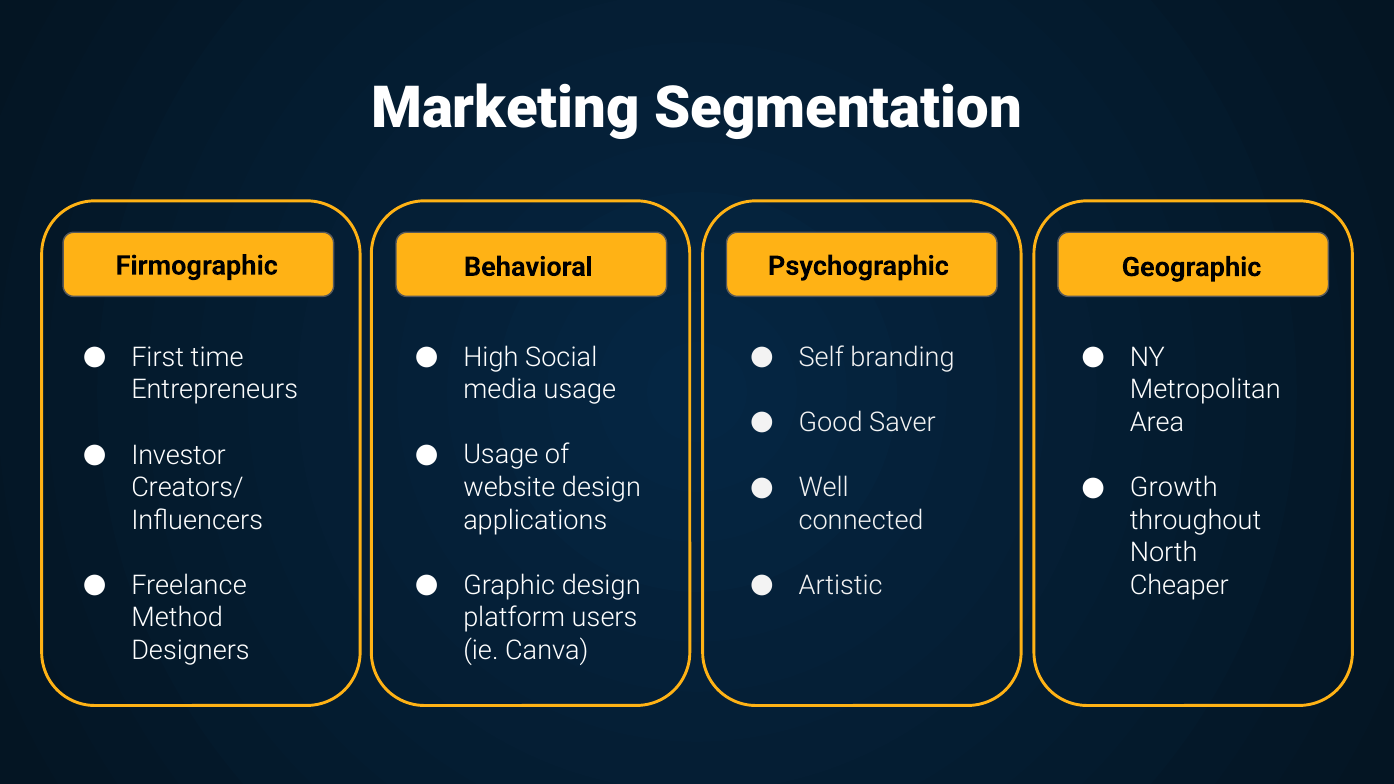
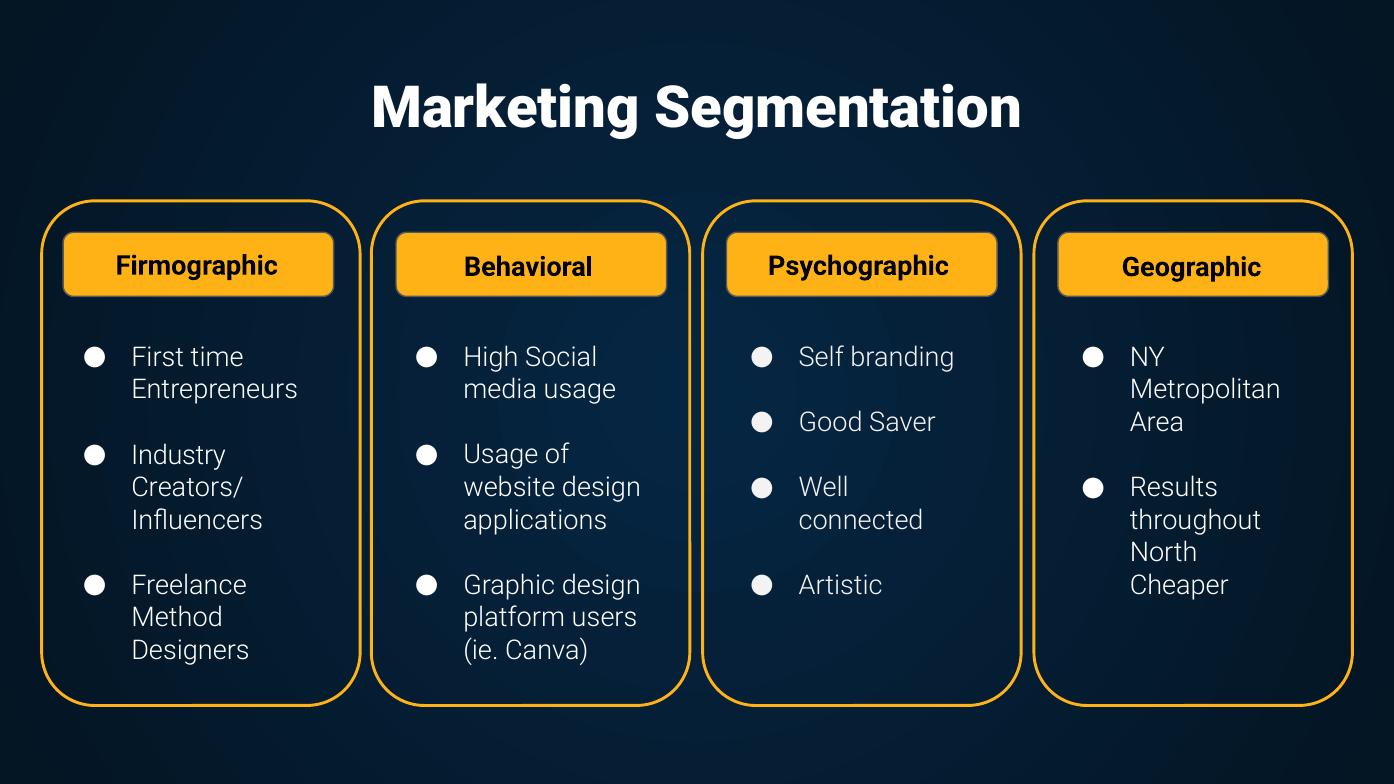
Investor: Investor -> Industry
Growth: Growth -> Results
